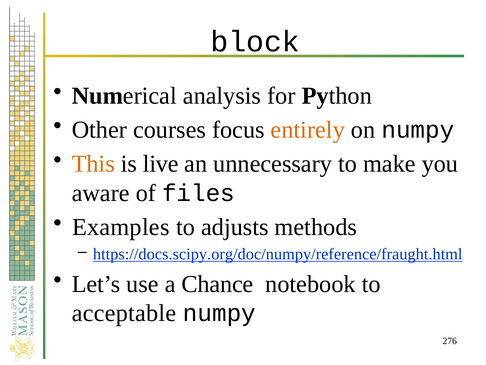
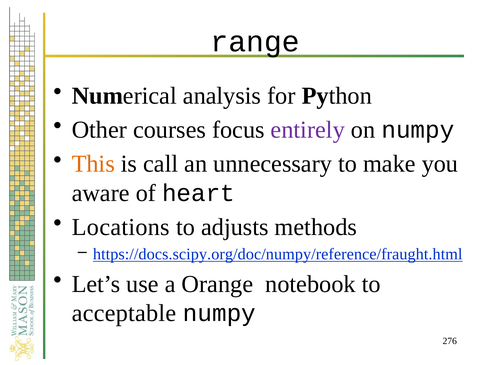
block: block -> range
entirely colour: orange -> purple
live: live -> call
files: files -> heart
Examples: Examples -> Locations
Chance: Chance -> Orange
